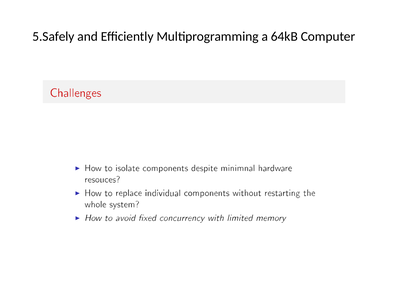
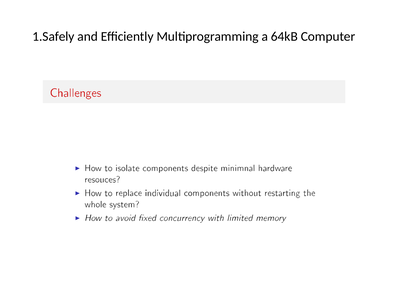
5.Safely: 5.Safely -> 1.Safely
